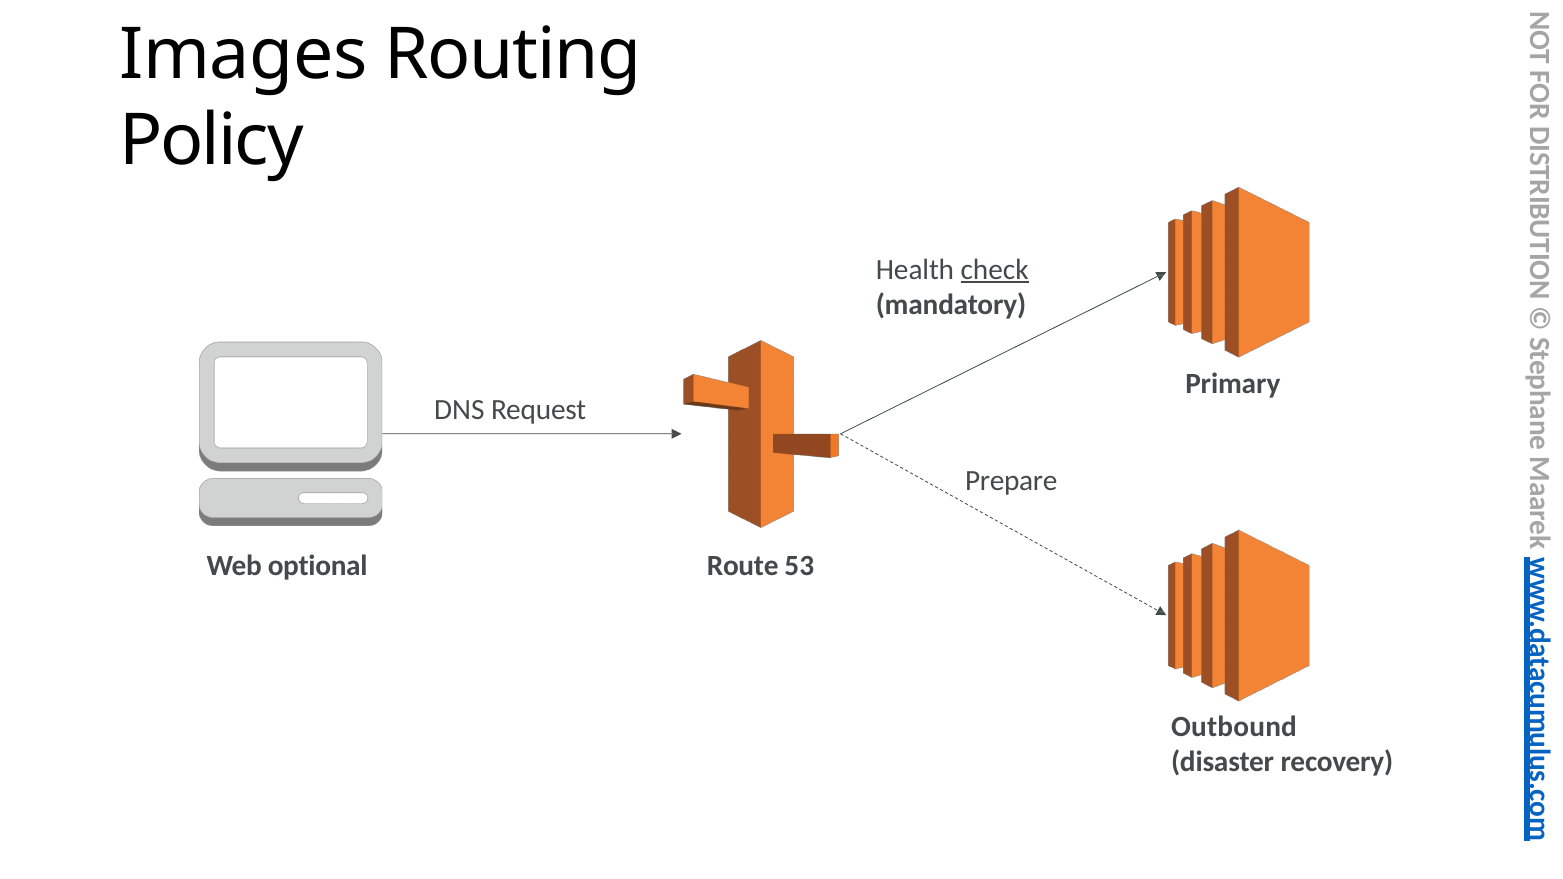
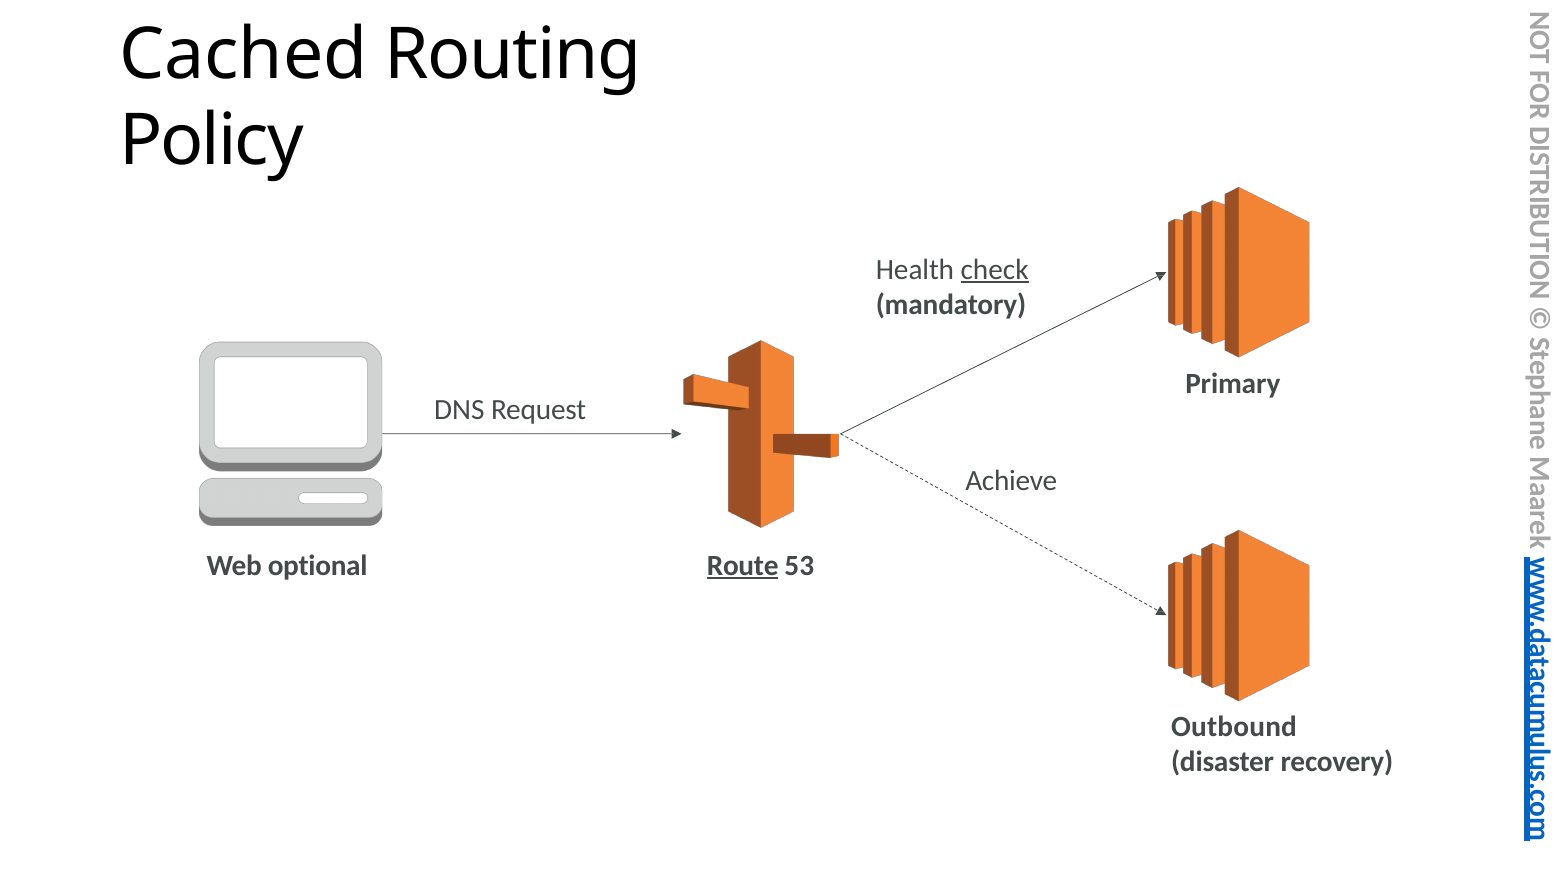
Images: Images -> Cached
Prepare: Prepare -> Achieve
Route underline: none -> present
